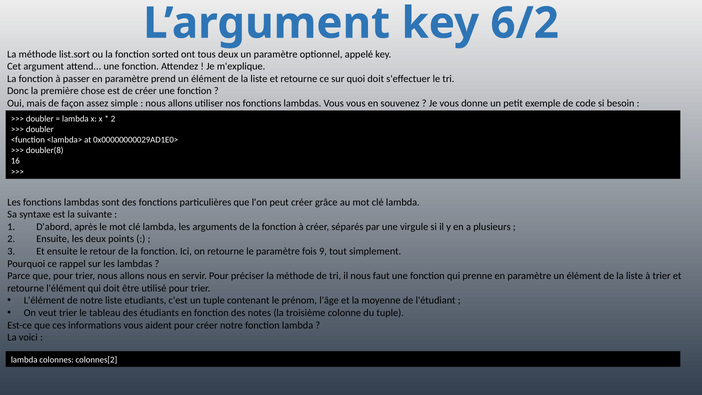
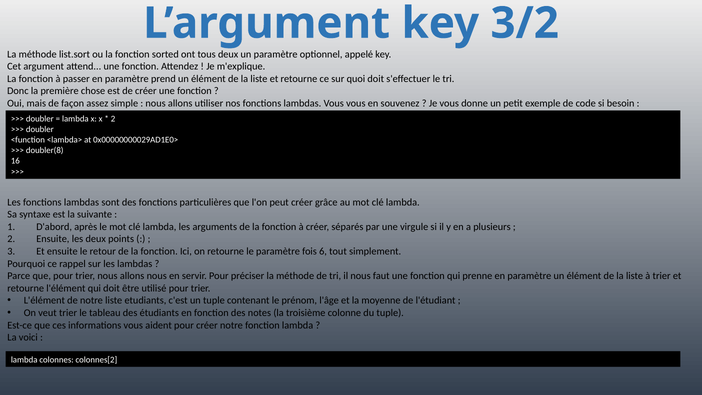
6/2: 6/2 -> 3/2
9: 9 -> 6
